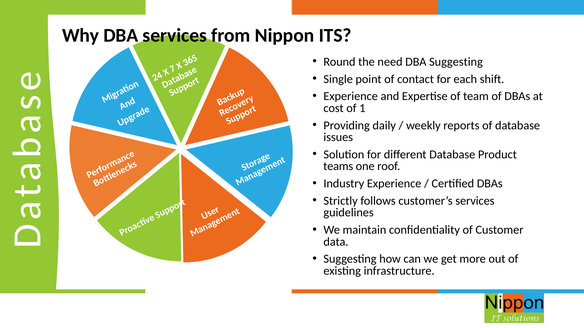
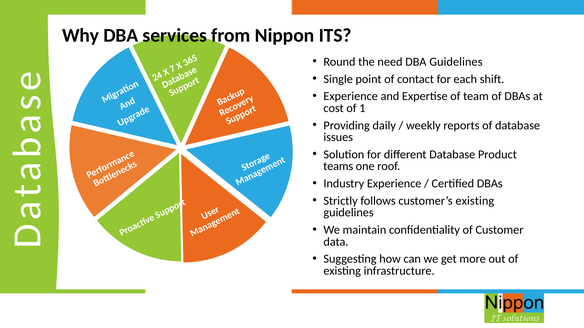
DBA Suggesting: Suggesting -> Guidelines
customer’s services: services -> existing
